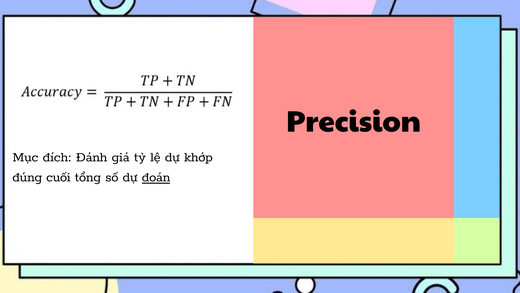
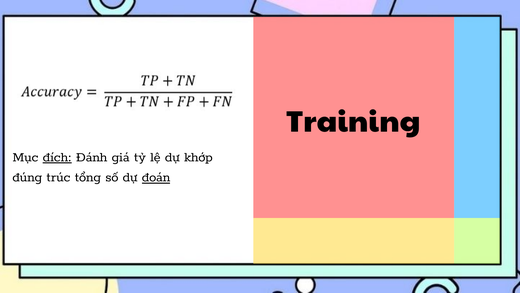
Precision: Precision -> Training
đích underline: none -> present
cuối: cuối -> trúc
